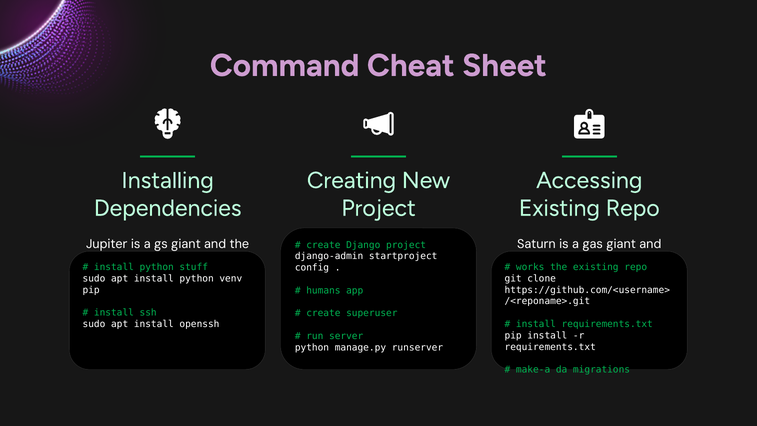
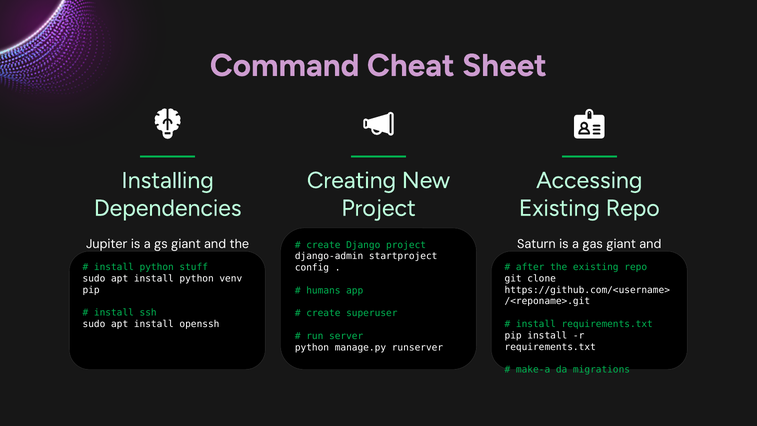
works at (530, 267): works -> after
